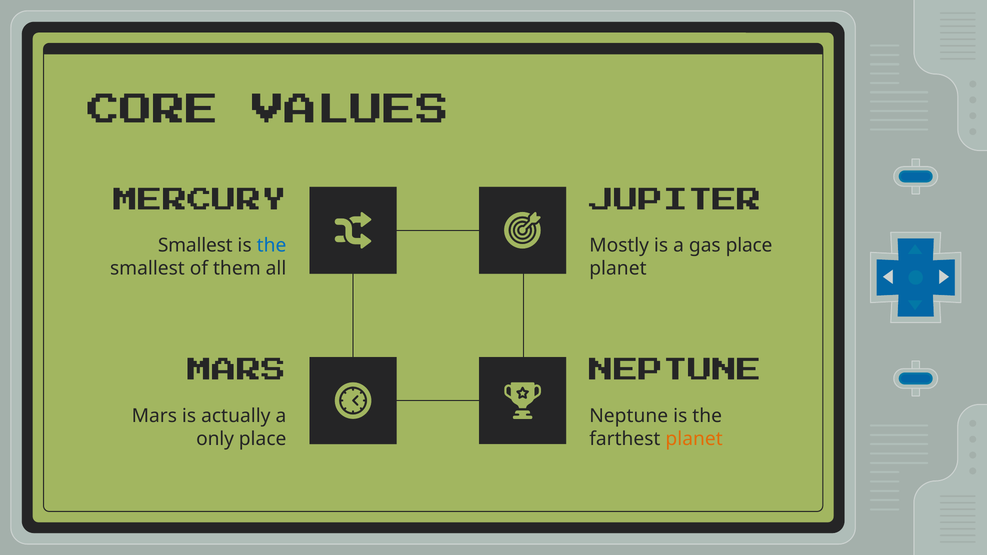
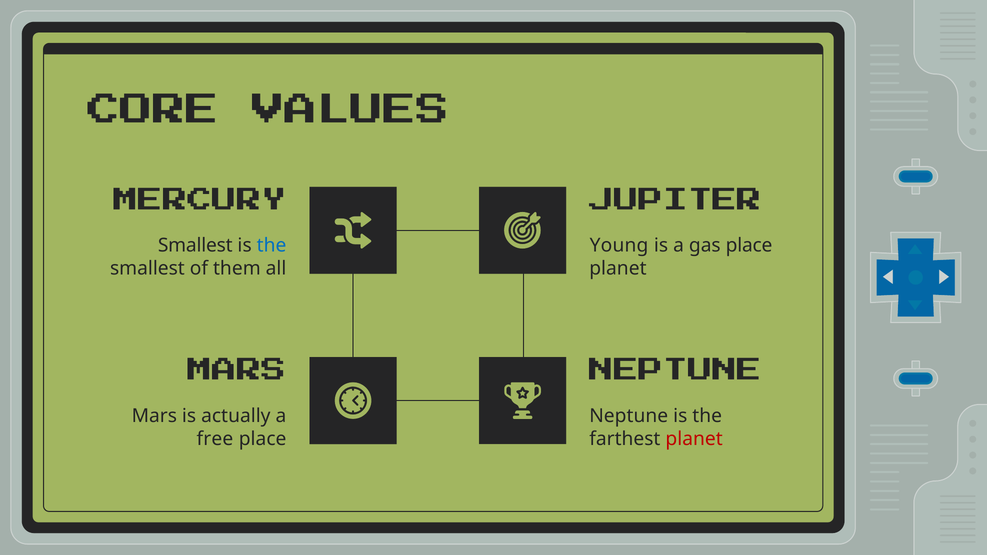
Mostly: Mostly -> Young
only: only -> free
planet at (694, 439) colour: orange -> red
